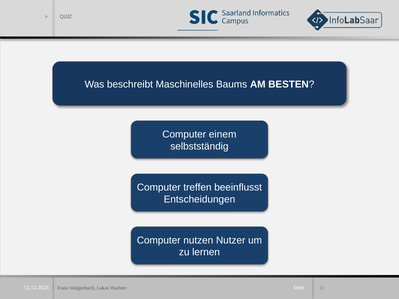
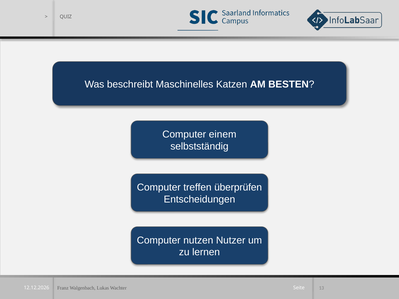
Baums: Baums -> Katzen
beeinflusst: beeinflusst -> überprüfen
